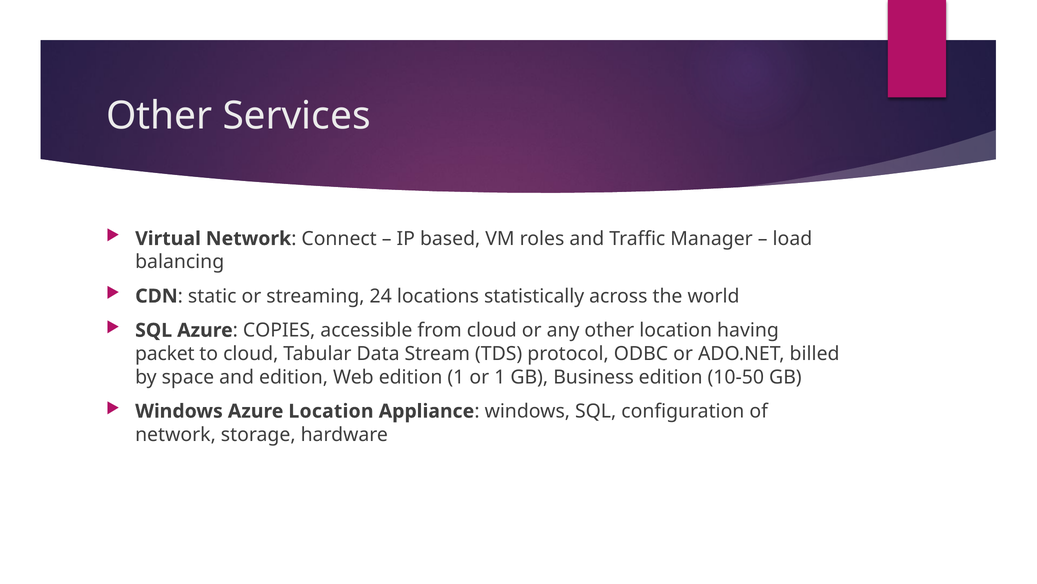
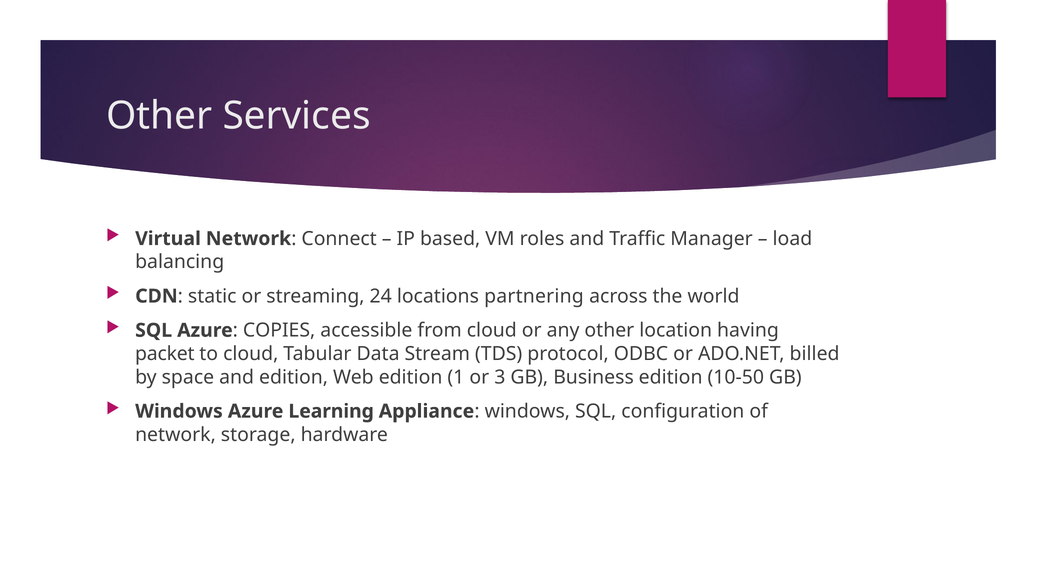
statistically: statistically -> partnering
or 1: 1 -> 3
Azure Location: Location -> Learning
